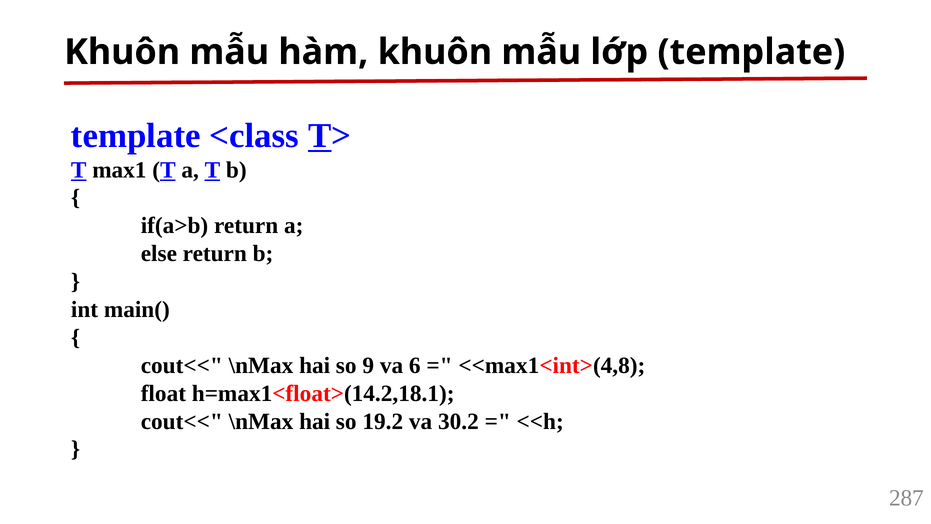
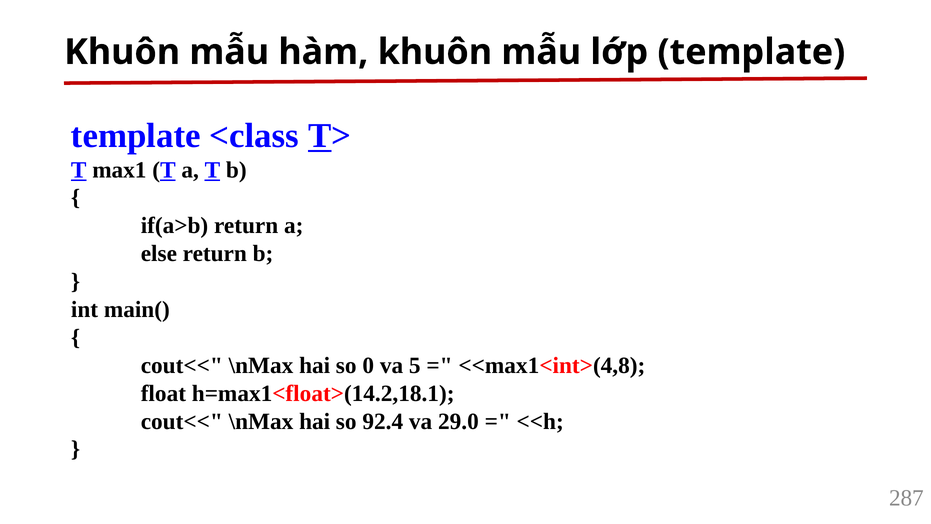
9: 9 -> 0
6: 6 -> 5
19.2: 19.2 -> 92.4
30.2: 30.2 -> 29.0
